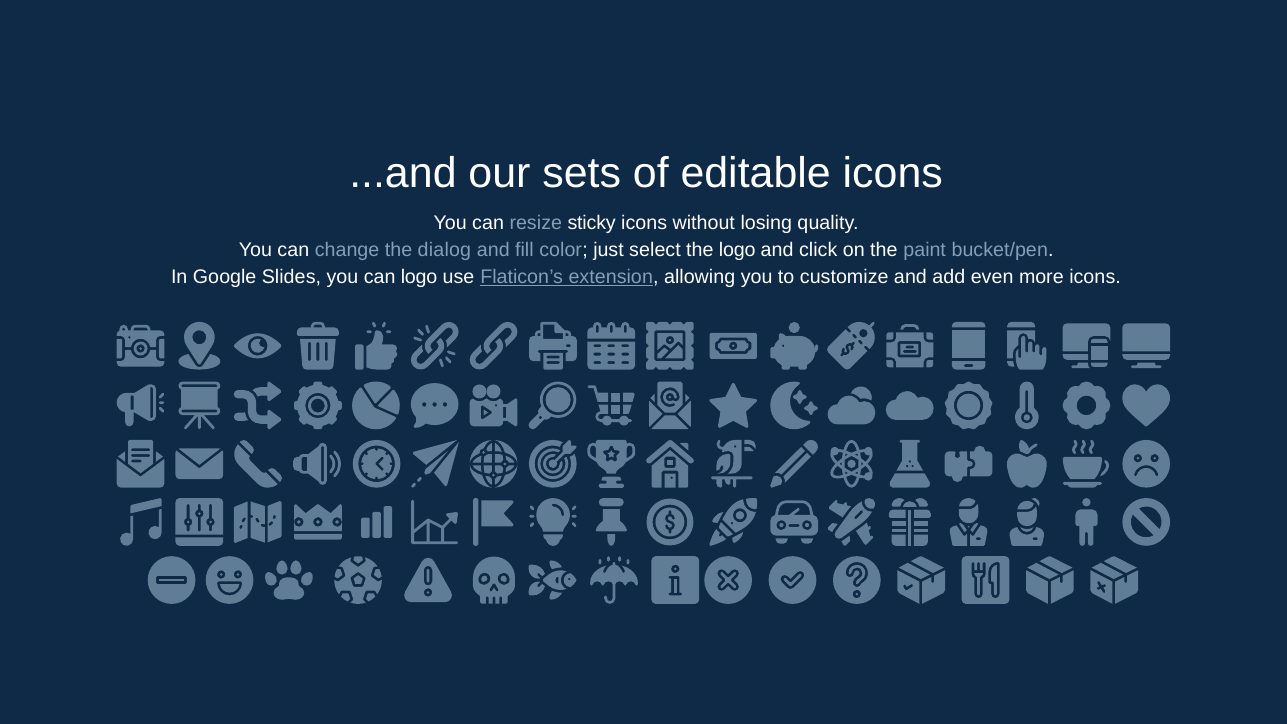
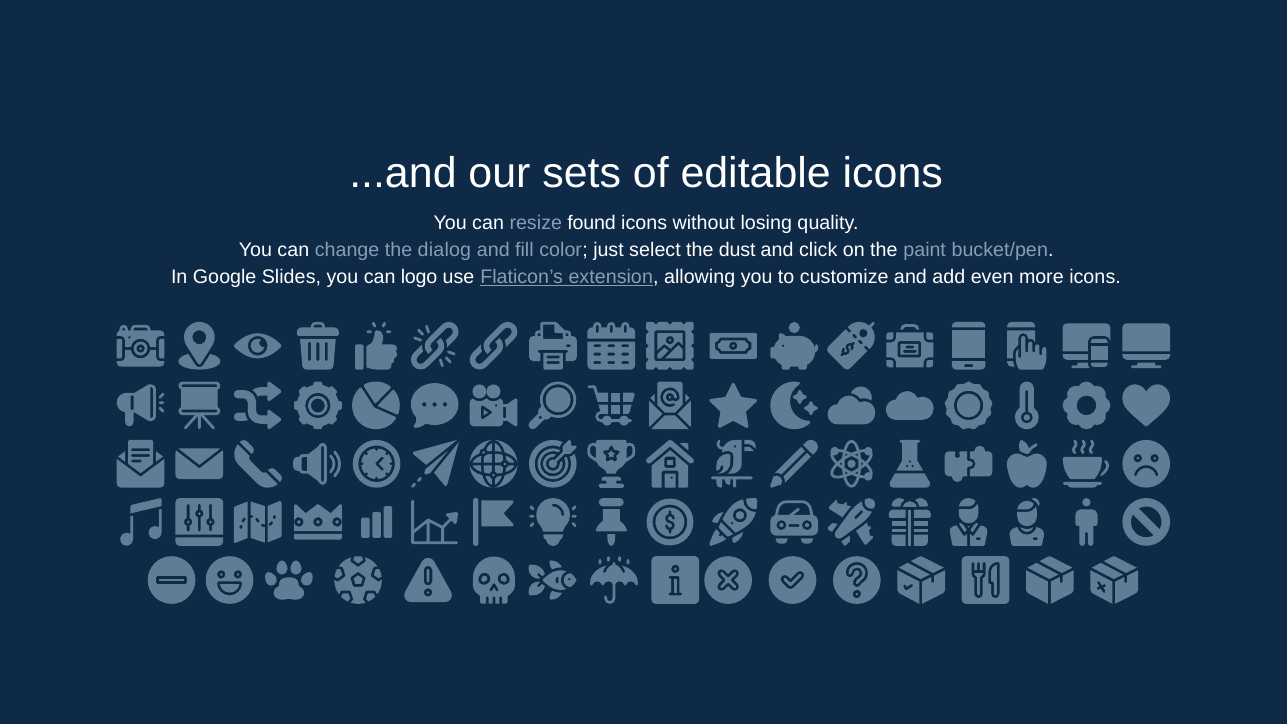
sticky: sticky -> found
the logo: logo -> dust
